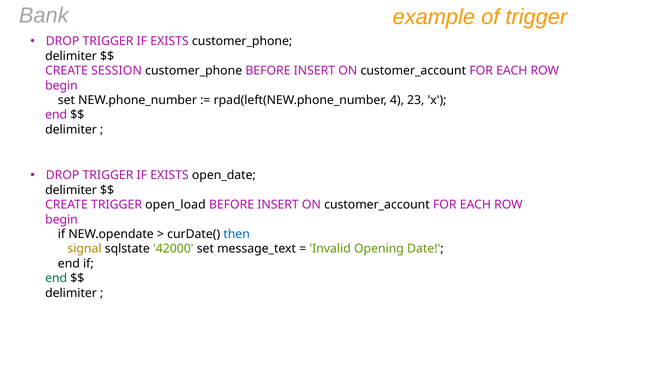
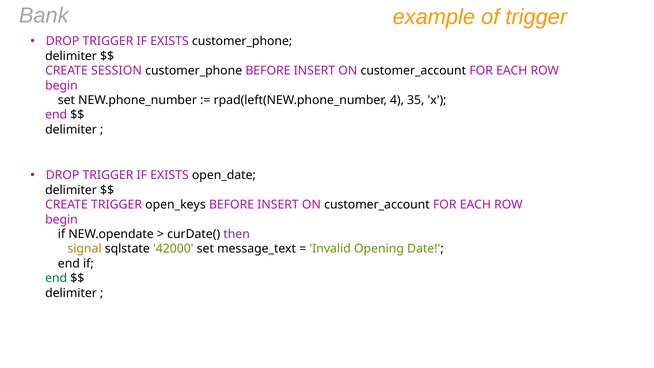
23: 23 -> 35
open_load: open_load -> open_keys
then colour: blue -> purple
